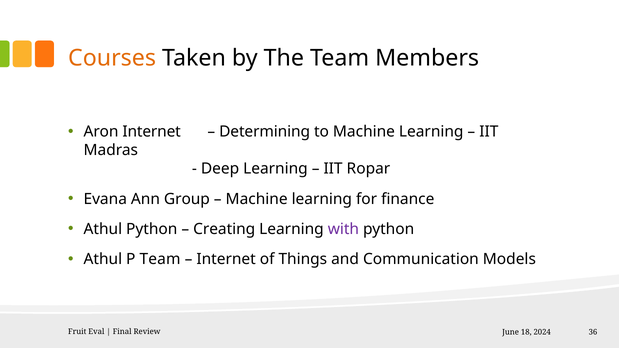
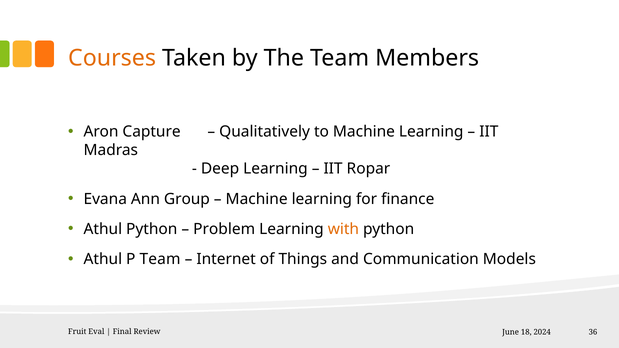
Aron Internet: Internet -> Capture
Determining: Determining -> Qualitatively
Creating: Creating -> Problem
with colour: purple -> orange
